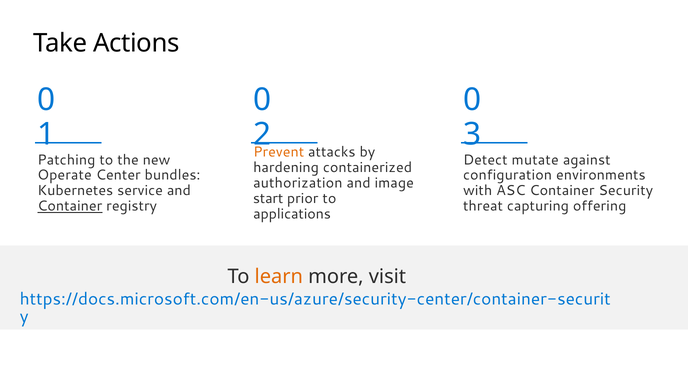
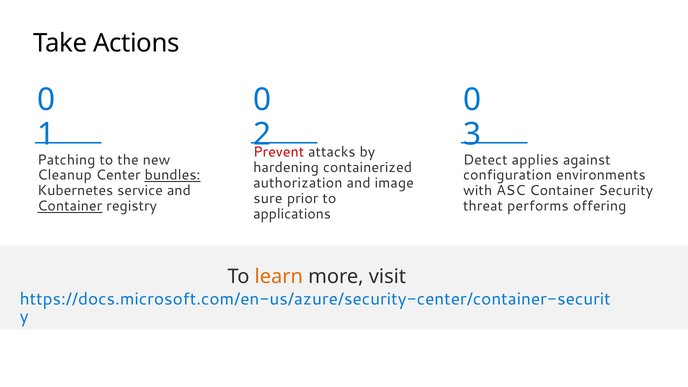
Prevent colour: orange -> red
mutate: mutate -> applies
Operate: Operate -> Cleanup
bundles underline: none -> present
start: start -> sure
capturing: capturing -> performs
